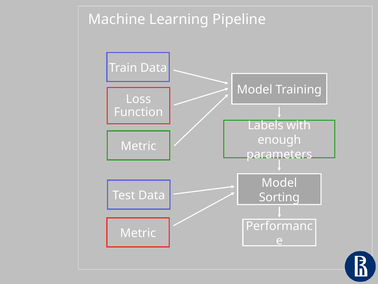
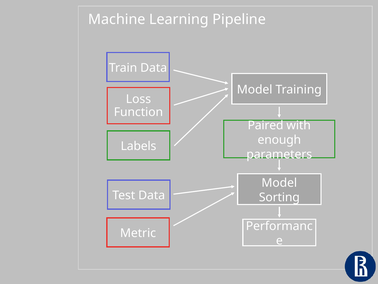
Labels: Labels -> Paired
Metric at (138, 146): Metric -> Labels
